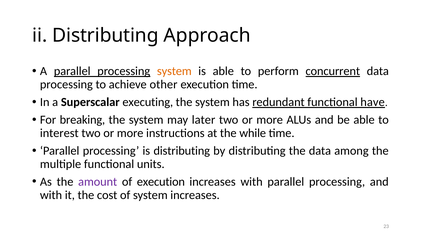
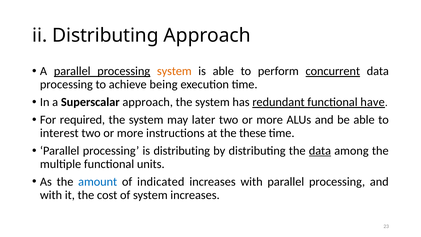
other: other -> being
Superscalar executing: executing -> approach
breaking: breaking -> required
while: while -> these
data at (320, 151) underline: none -> present
amount colour: purple -> blue
of execution: execution -> indicated
